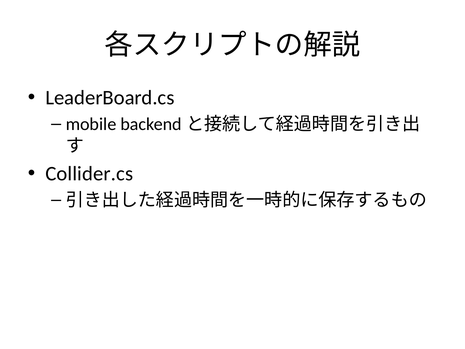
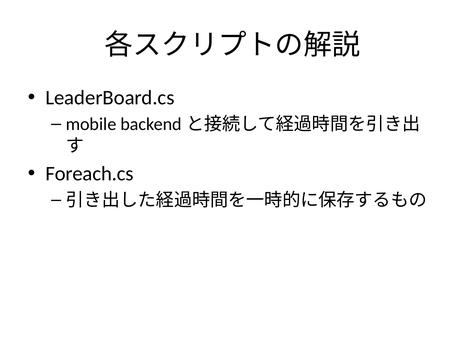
Collider.cs: Collider.cs -> Foreach.cs
